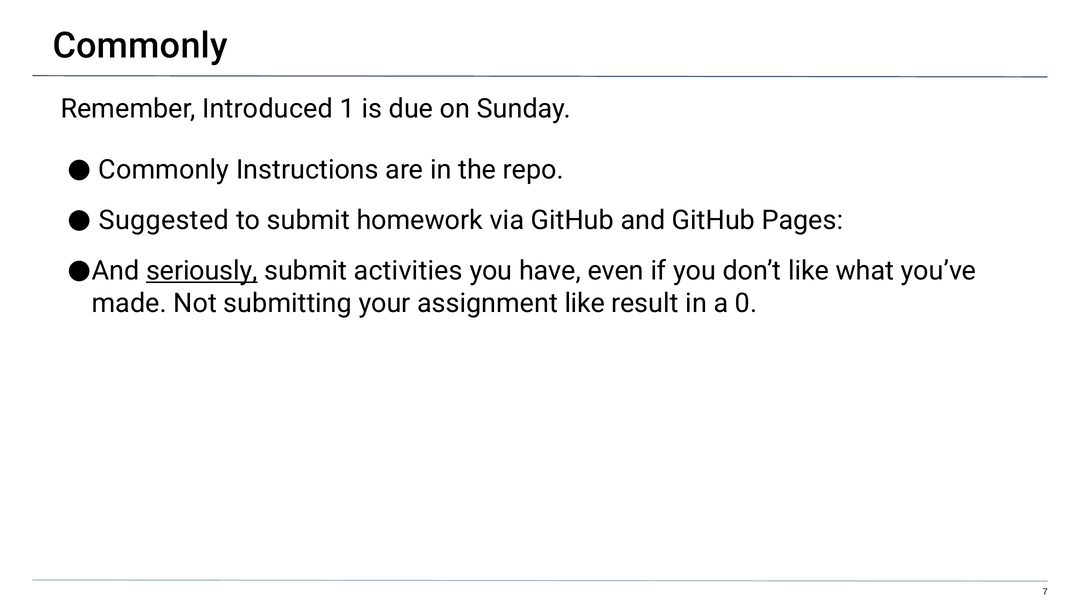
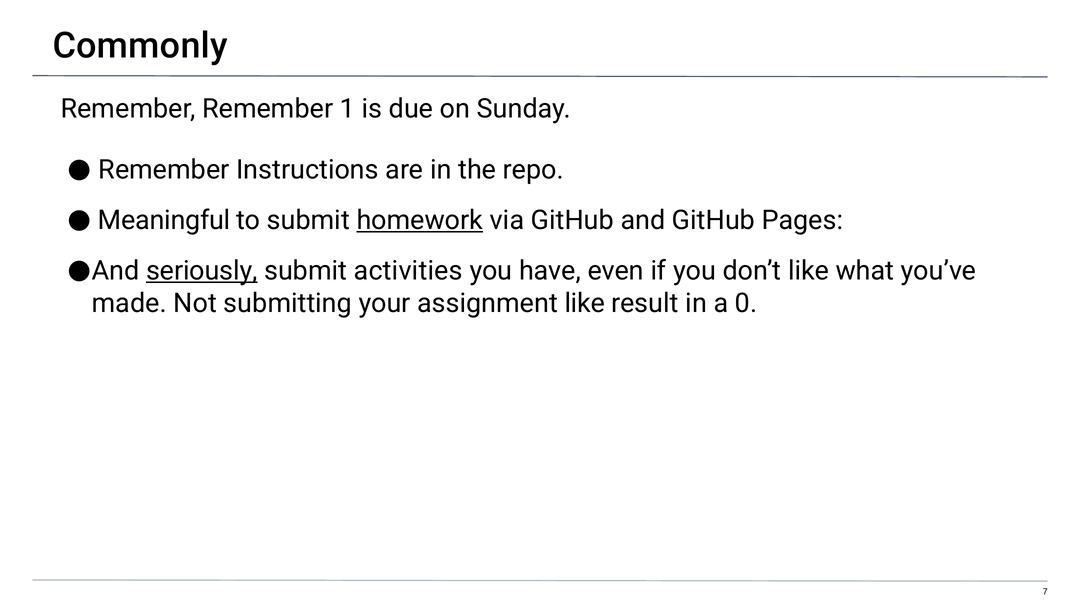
Remember Introduced: Introduced -> Remember
Commonly at (164, 170): Commonly -> Remember
Suggested: Suggested -> Meaningful
homework underline: none -> present
